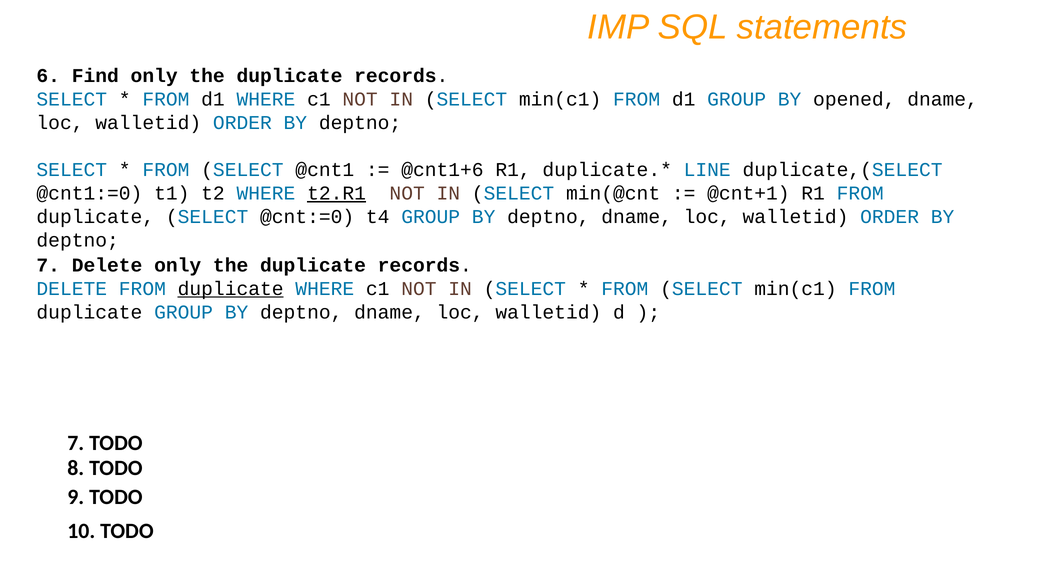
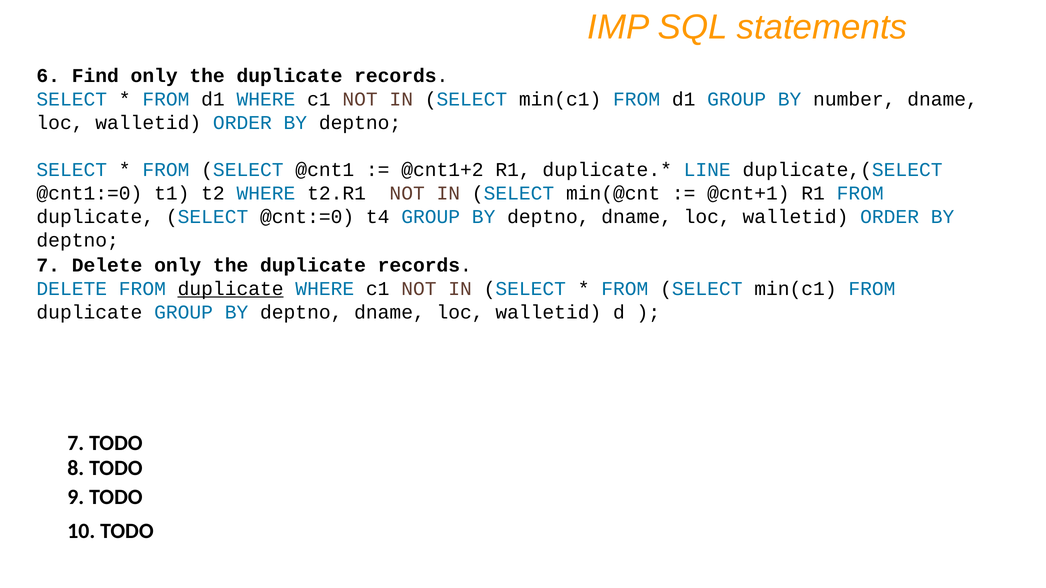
opened: opened -> number
@cnt1+6: @cnt1+6 -> @cnt1+2
t2.R1 underline: present -> none
